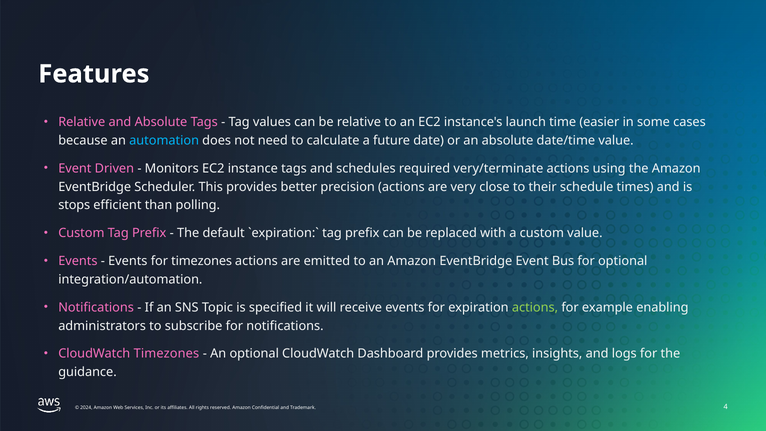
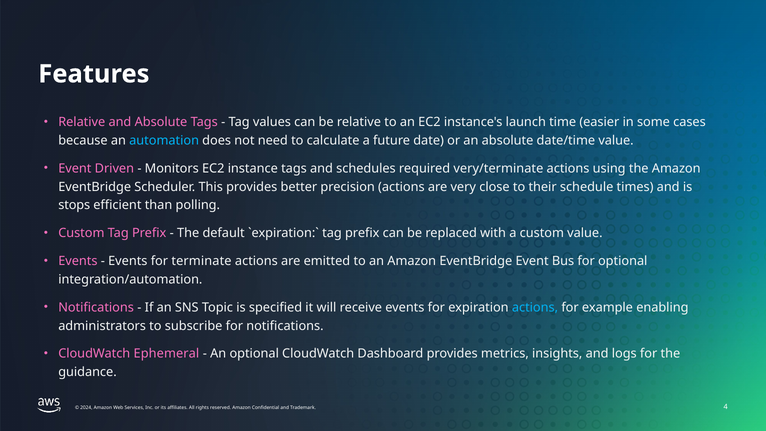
for timezones: timezones -> terminate
actions at (535, 307) colour: light green -> light blue
CloudWatch Timezones: Timezones -> Ephemeral
